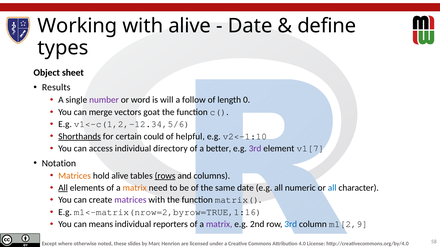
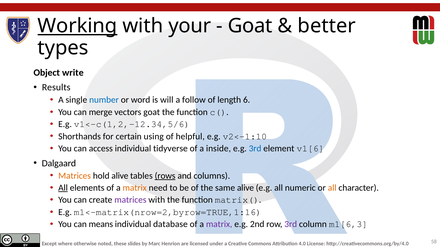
Working underline: none -> present
with alive: alive -> your
Date at (250, 26): Date -> Goat
define: define -> better
sheet: sheet -> write
number colour: purple -> blue
0: 0 -> 6
Shorthands underline: present -> none
could: could -> using
directory: directory -> tidyverse
better: better -> inside
3rd at (255, 149) colour: purple -> blue
v1[7: v1[7 -> v1[6
Notation: Notation -> Dalgaard
same date: date -> alive
all at (332, 188) colour: blue -> orange
reporters: reporters -> database
3rd at (291, 225) colour: blue -> purple
m1[2,9: m1[2,9 -> m1[6,3
